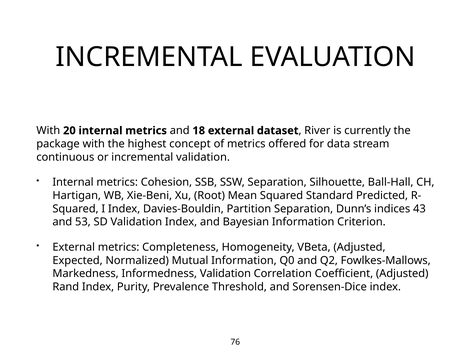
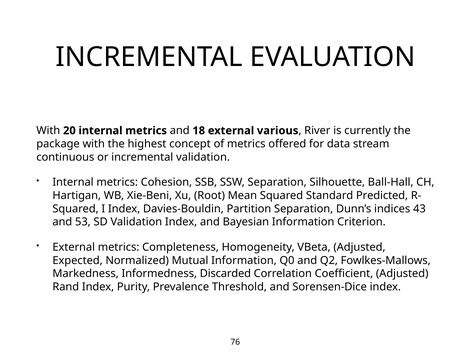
dataset: dataset -> various
Informedness Validation: Validation -> Discarded
